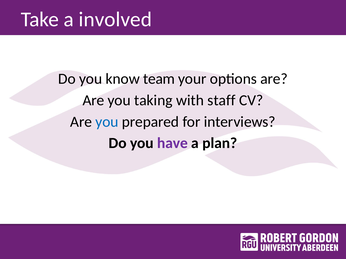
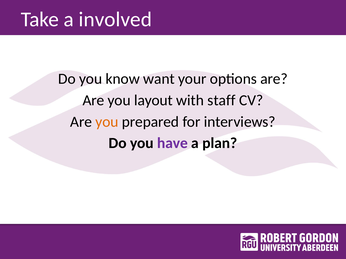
team: team -> want
taking: taking -> layout
you at (107, 122) colour: blue -> orange
